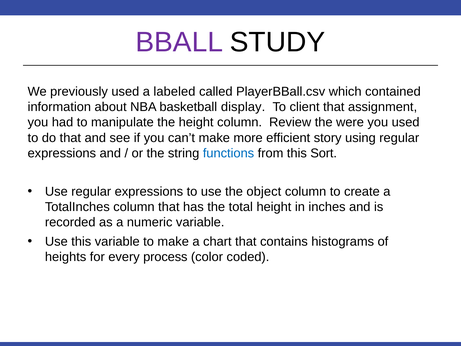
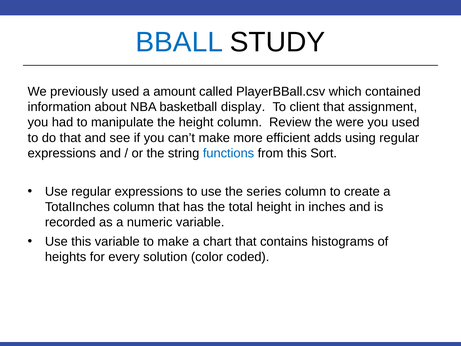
BBALL colour: purple -> blue
labeled: labeled -> amount
story: story -> adds
object: object -> series
process: process -> solution
